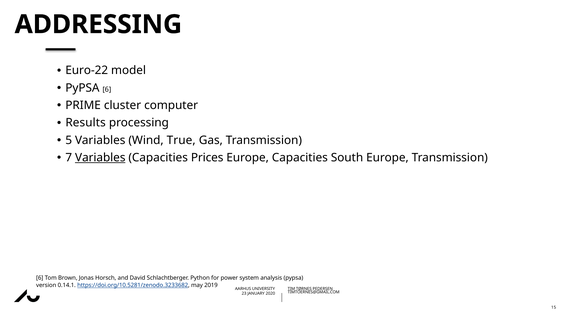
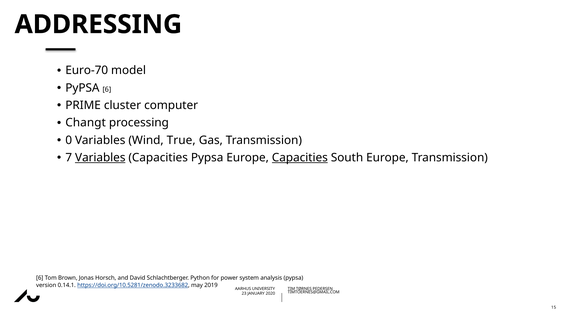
Euro-22: Euro-22 -> Euro-70
Results: Results -> Changt
5: 5 -> 0
Capacities Prices: Prices -> Pypsa
Capacities at (300, 158) underline: none -> present
